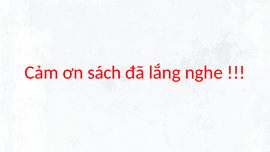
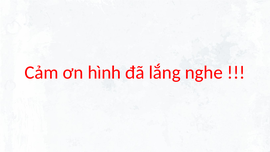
sách: sách -> hình
